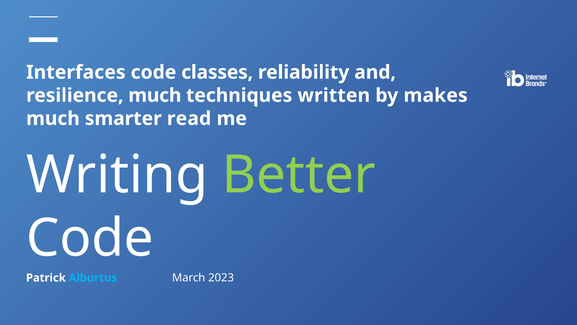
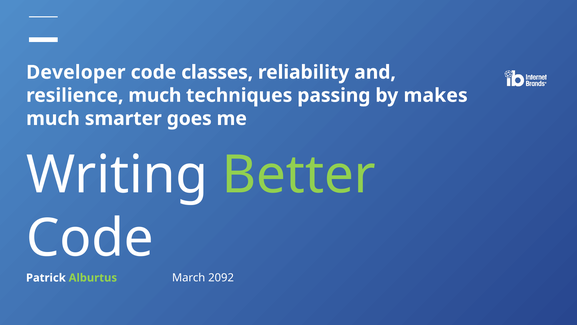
Interfaces: Interfaces -> Developer
written: written -> passing
read: read -> goes
2023: 2023 -> 2092
Alburtus colour: light blue -> light green
